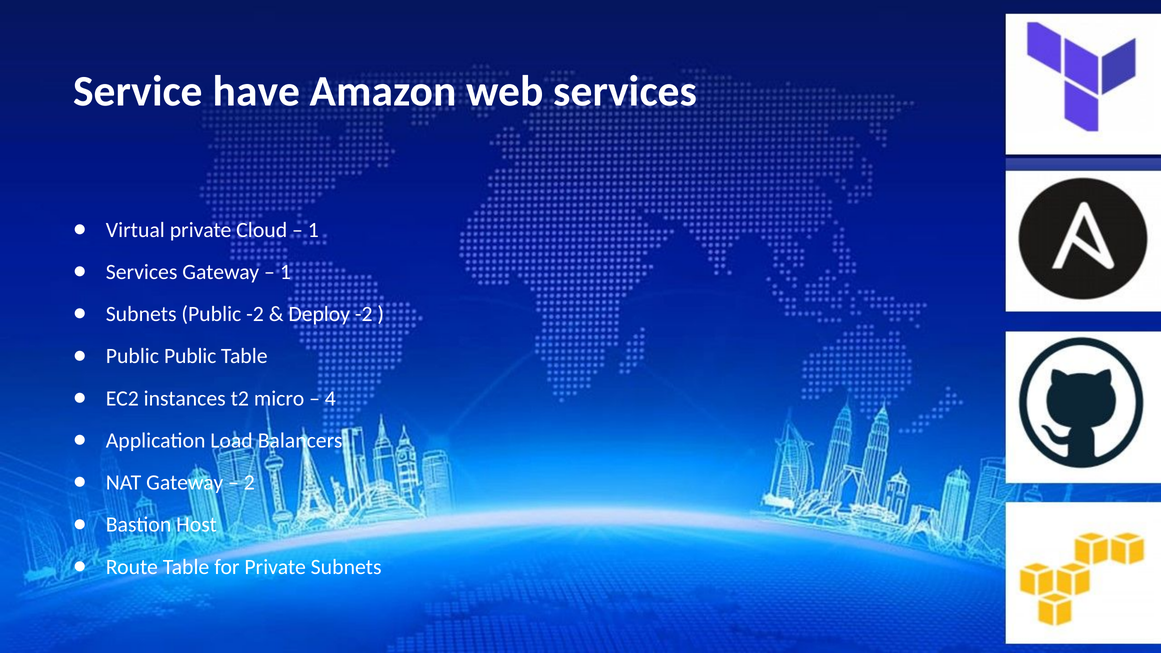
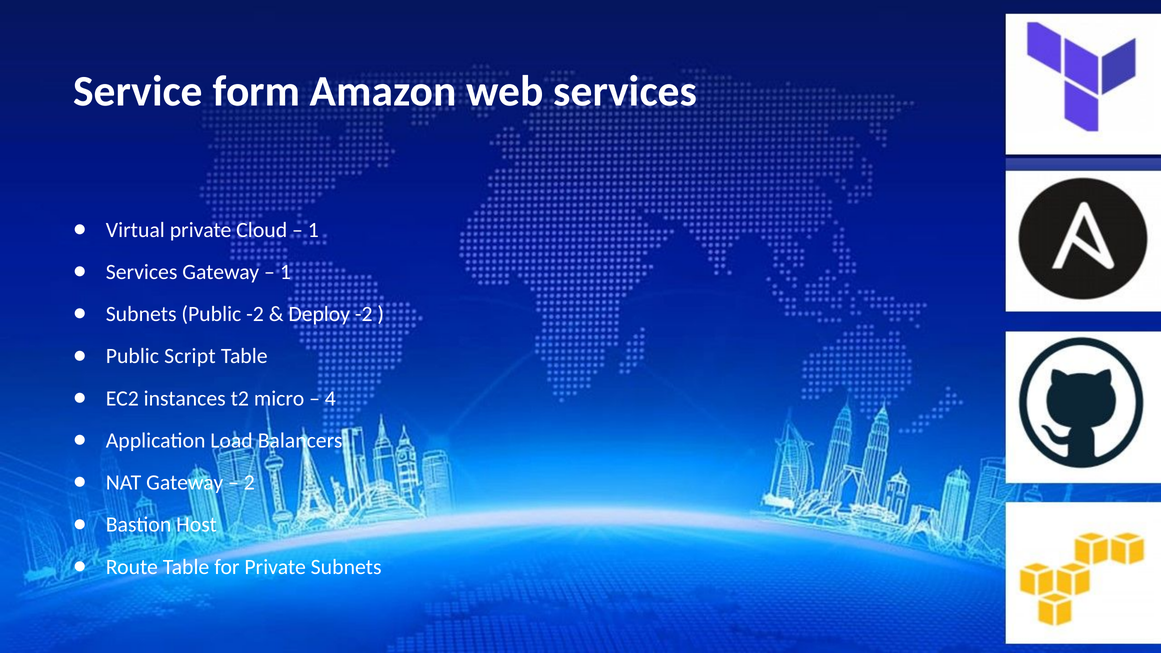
have: have -> form
Public Public: Public -> Script
